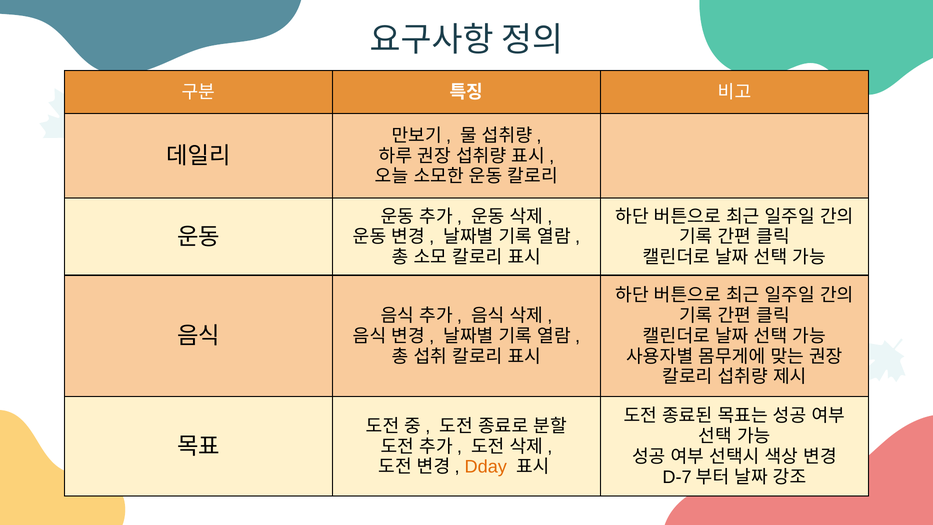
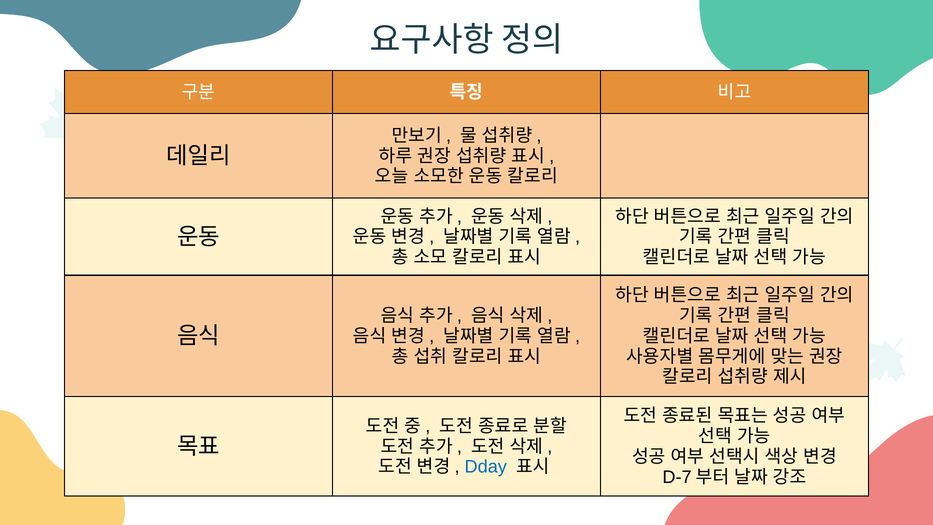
Dday colour: orange -> blue
